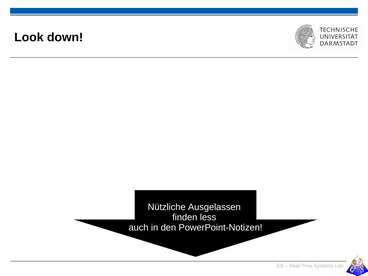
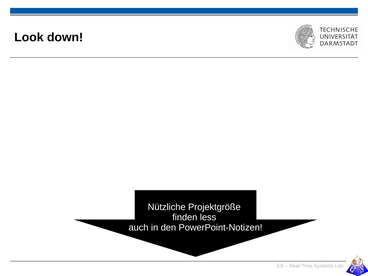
Ausgelassen: Ausgelassen -> Projektgröße
